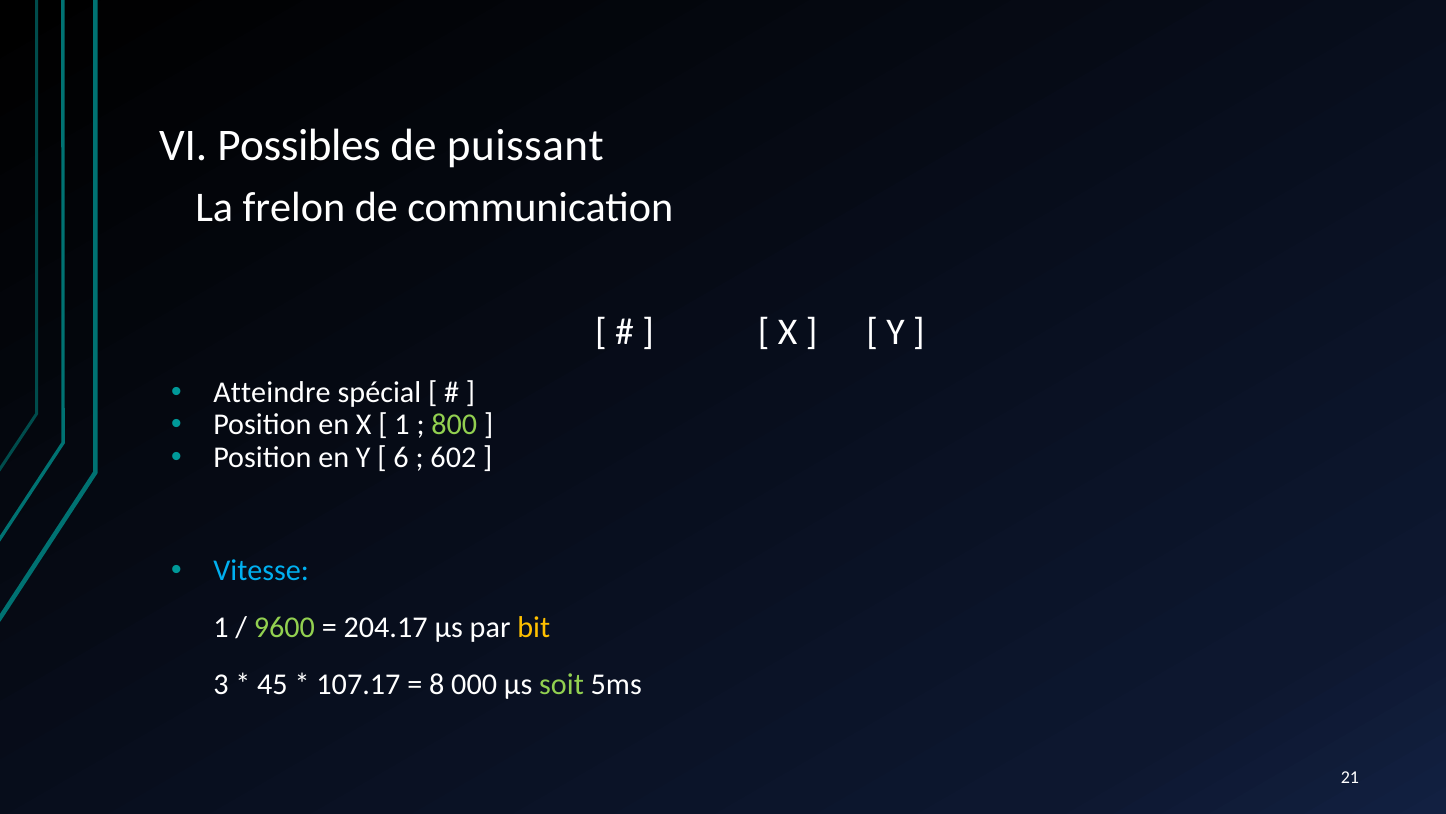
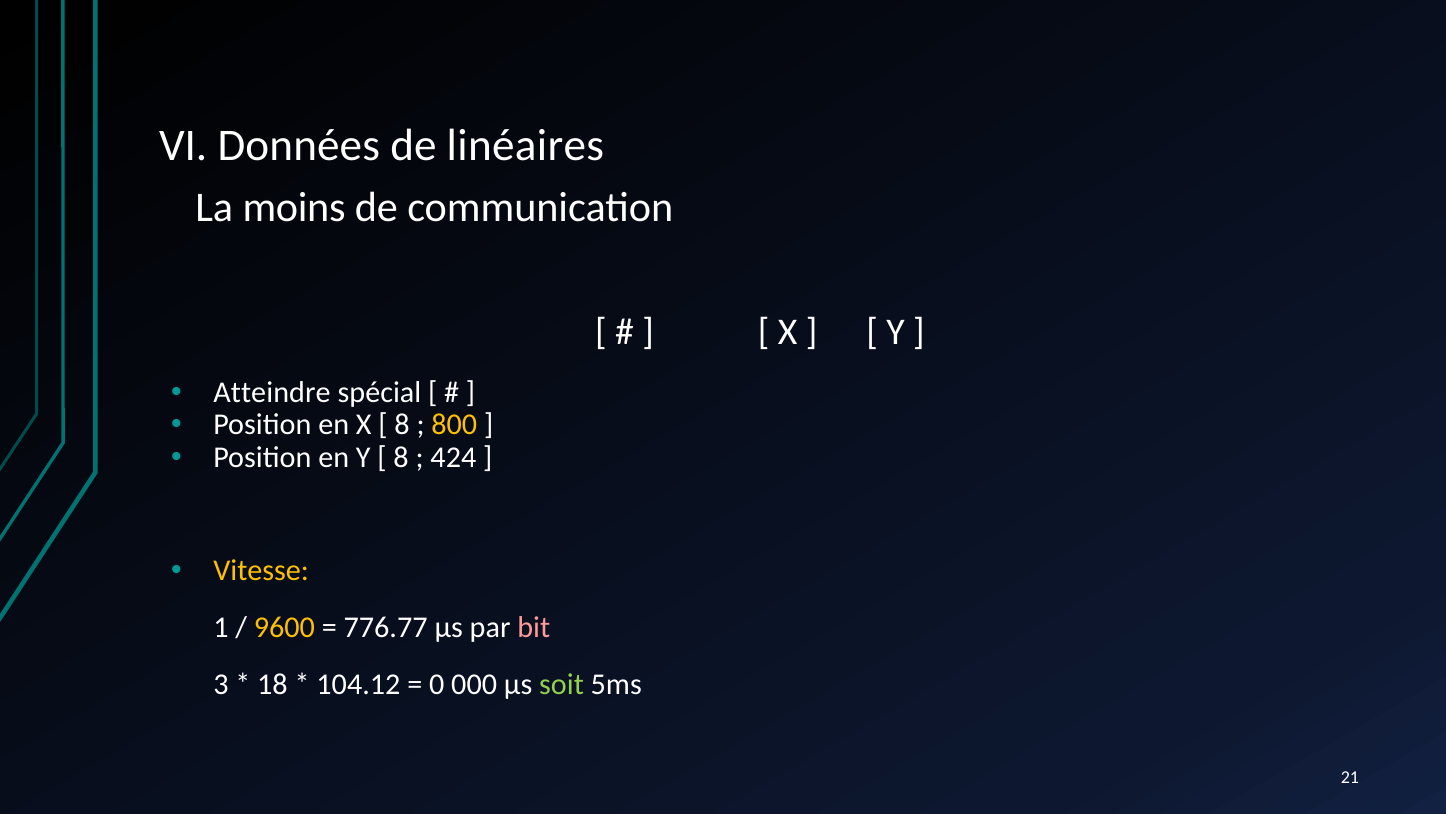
Possibles: Possibles -> Données
puissant: puissant -> linéaires
frelon: frelon -> moins
1 at (402, 425): 1 -> 8
800 colour: light green -> yellow
6 at (401, 457): 6 -> 8
602: 602 -> 424
Vitesse colour: light blue -> yellow
9600 colour: light green -> yellow
204.17: 204.17 -> 776.77
bit colour: yellow -> pink
45: 45 -> 18
107.17: 107.17 -> 104.12
8: 8 -> 0
